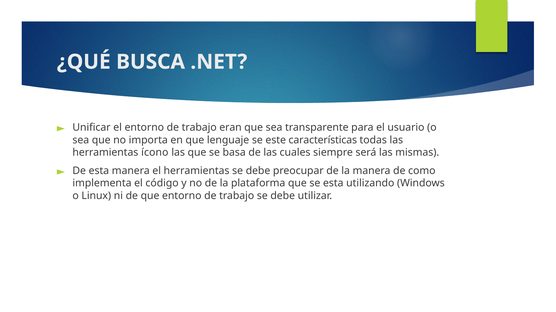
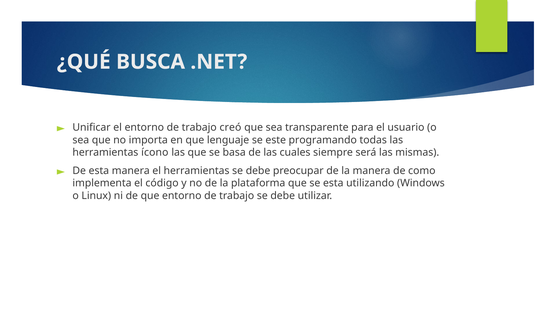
eran: eran -> creó
características: características -> programando
